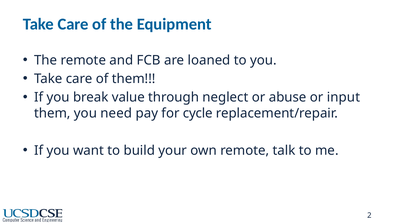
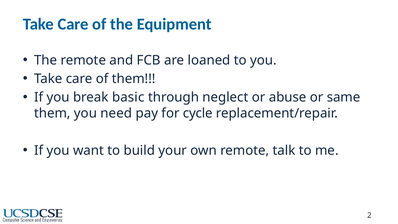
value: value -> basic
input: input -> same
